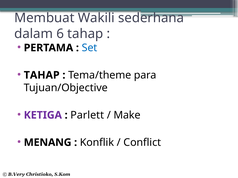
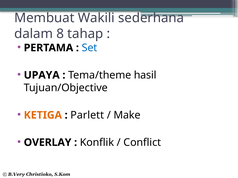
6: 6 -> 8
TAHAP at (42, 75): TAHAP -> UPAYA
para: para -> hasil
KETIGA colour: purple -> orange
MENANG: MENANG -> OVERLAY
